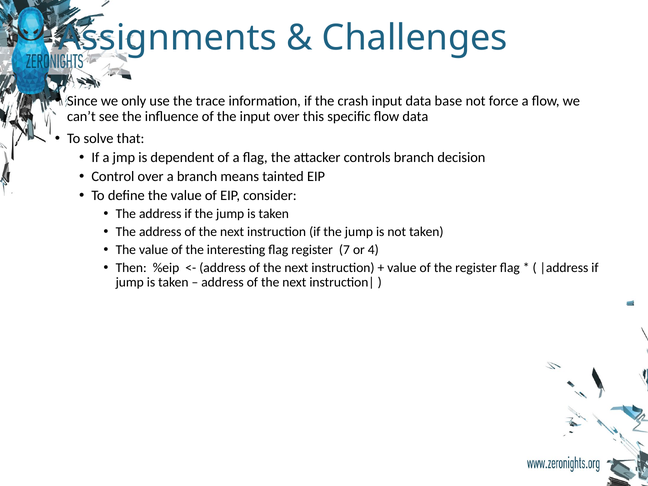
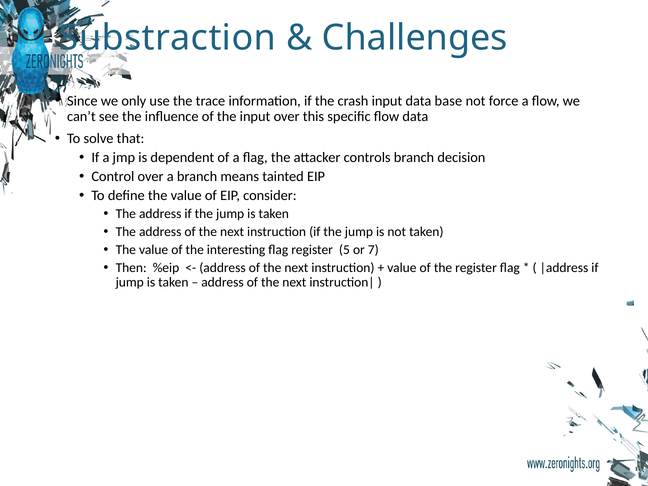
Assignments: Assignments -> Substraction
7: 7 -> 5
4: 4 -> 7
